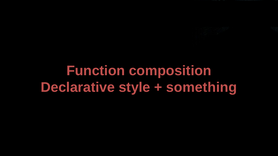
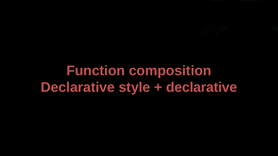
something at (202, 87): something -> declarative
